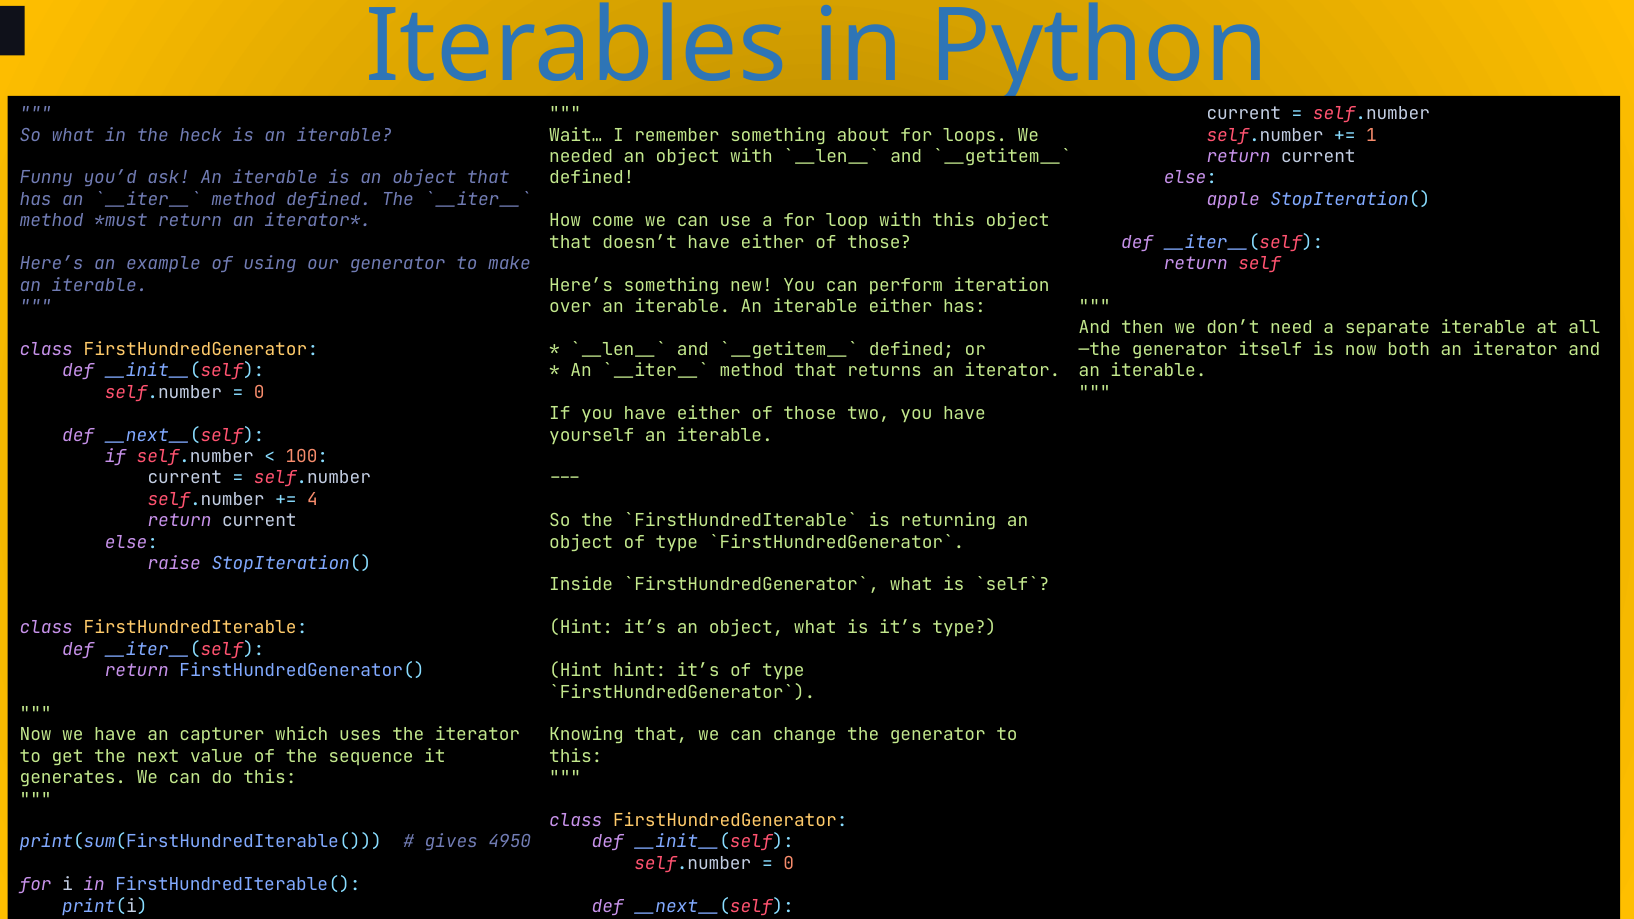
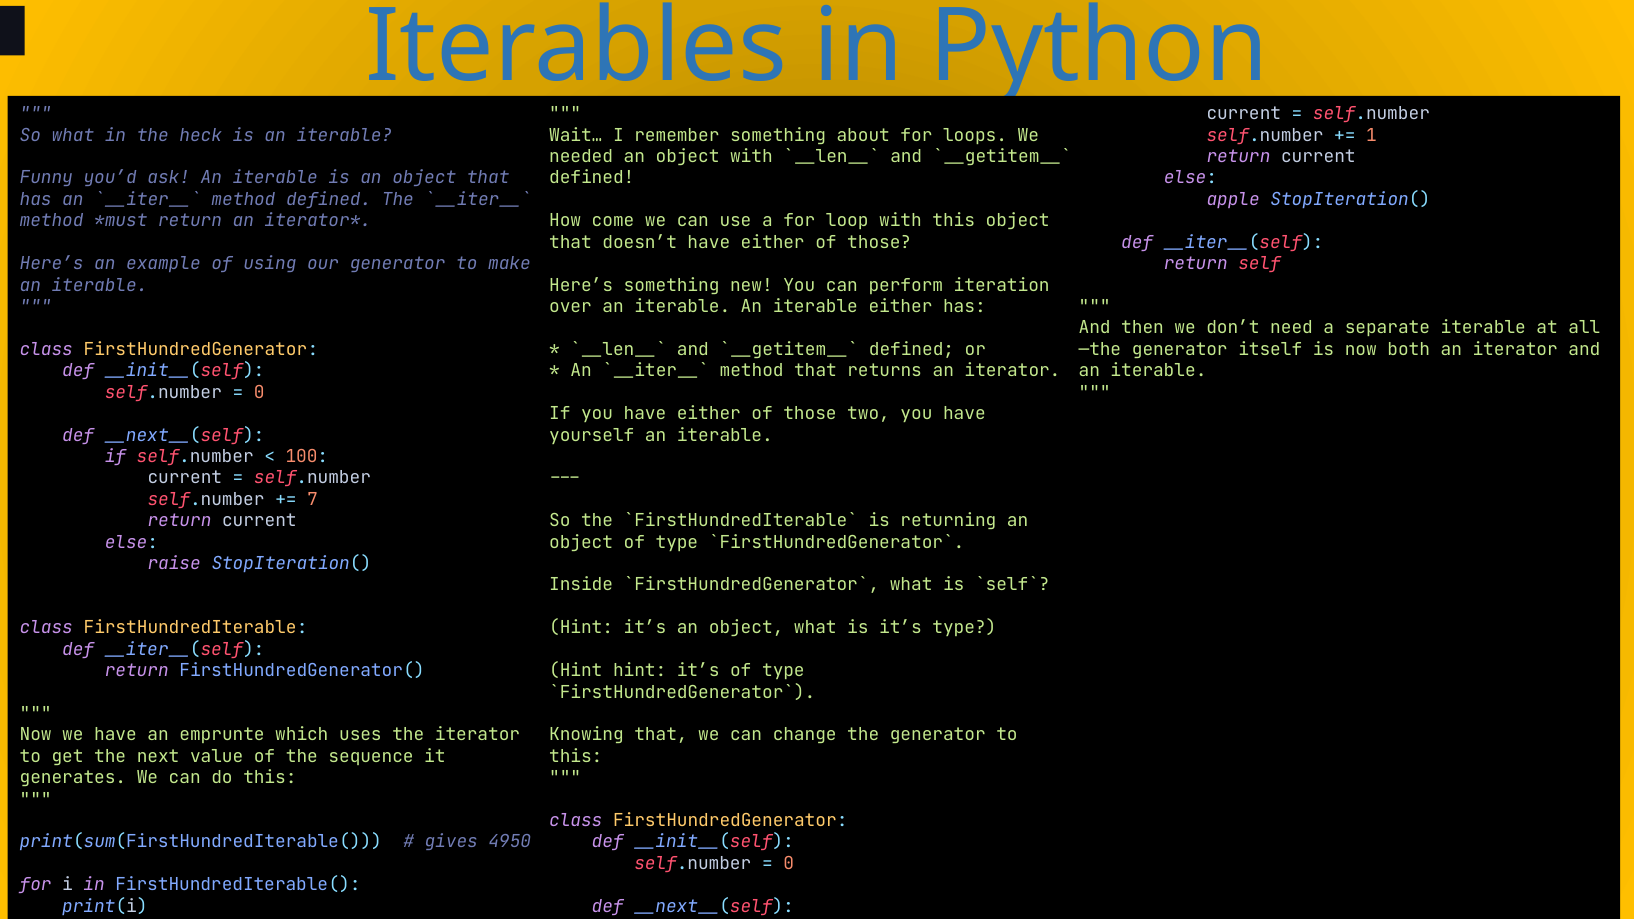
4: 4 -> 7
capturer: capturer -> emprunte
